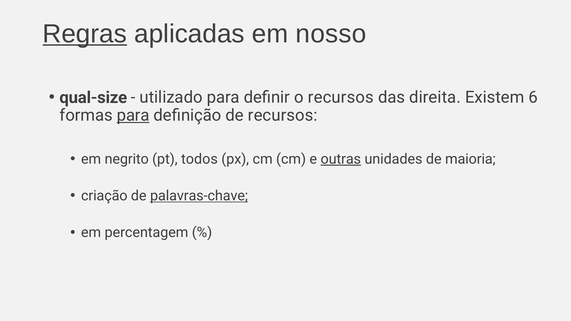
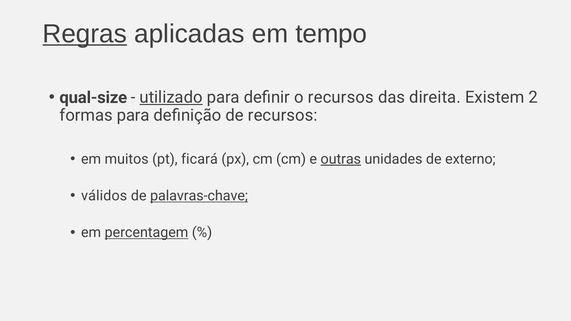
nosso: nosso -> tempo
utilizado underline: none -> present
6: 6 -> 2
para at (133, 116) underline: present -> none
negrito: negrito -> muitos
todos: todos -> ficará
maioria: maioria -> externo
criação: criação -> válidos
percentagem underline: none -> present
